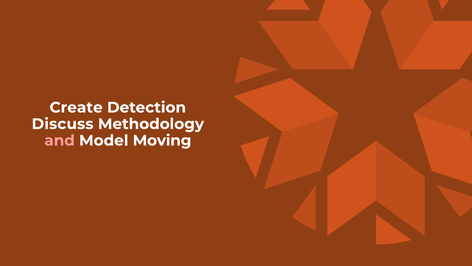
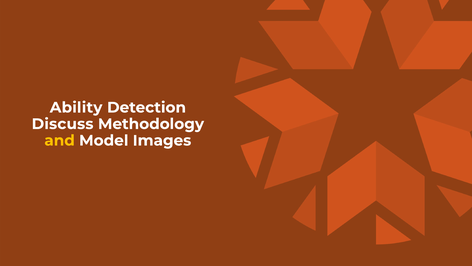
Create: Create -> Ability
and colour: pink -> yellow
Moving: Moving -> Images
